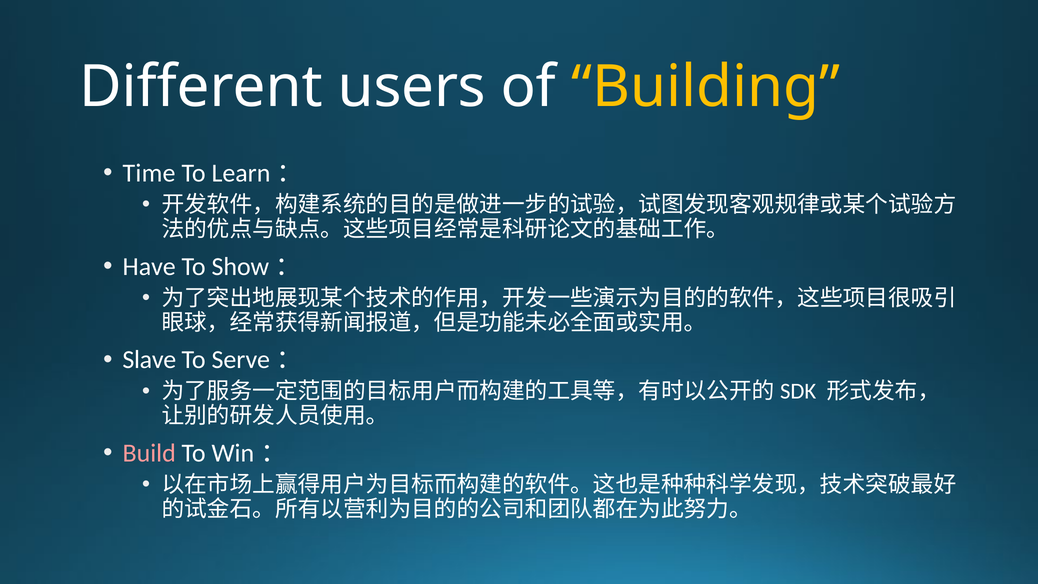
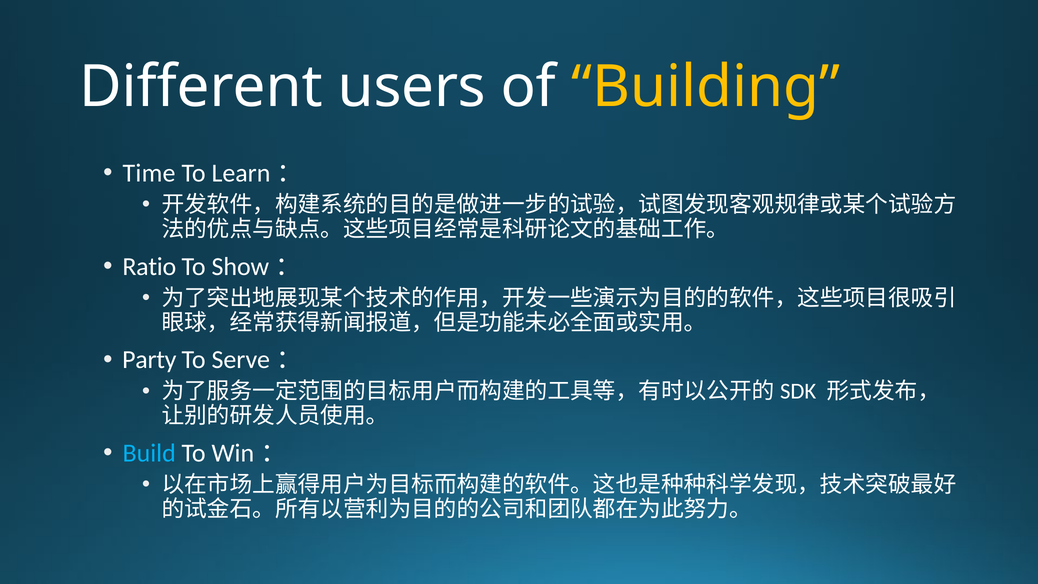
Have: Have -> Ratio
Slave: Slave -> Party
Build colour: pink -> light blue
